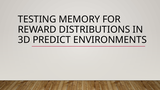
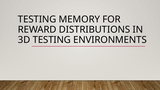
3D PREDICT: PREDICT -> TESTING
